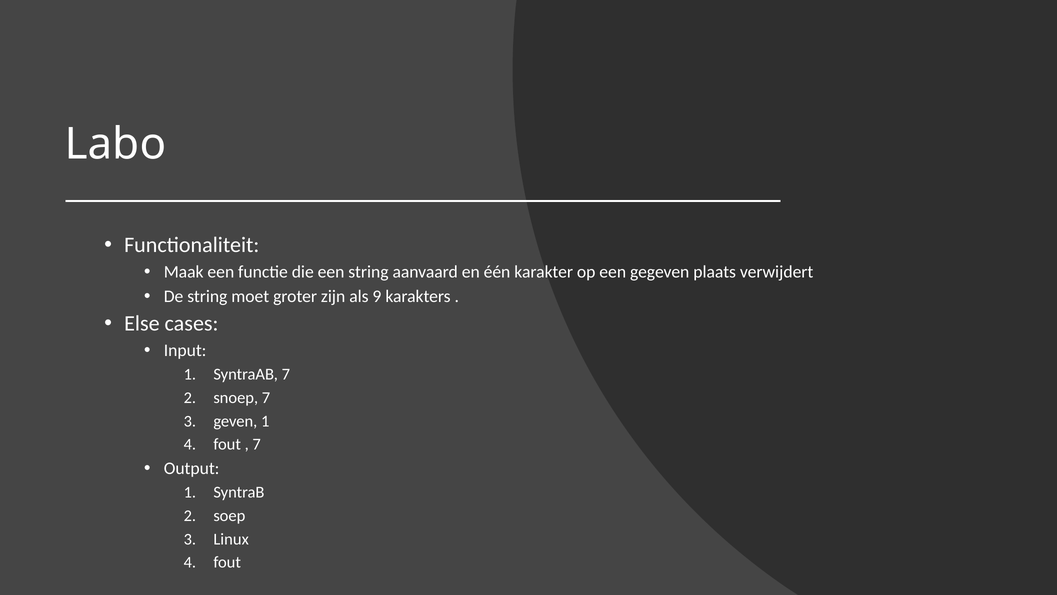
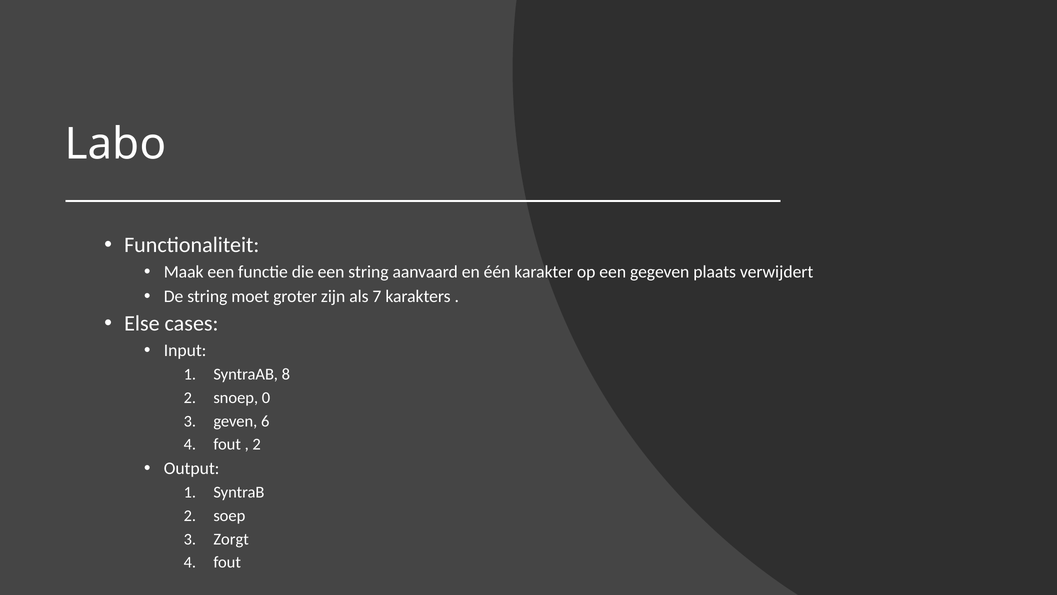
9: 9 -> 7
SyntraAB 7: 7 -> 8
snoep 7: 7 -> 0
geven 1: 1 -> 6
7 at (257, 444): 7 -> 2
Linux: Linux -> Zorgt
